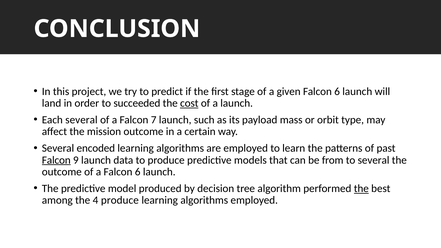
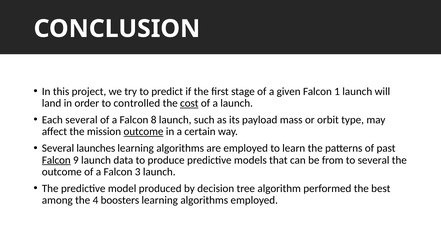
given Falcon 6: 6 -> 1
succeeded: succeeded -> controlled
7: 7 -> 8
outcome at (143, 132) underline: none -> present
encoded: encoded -> launches
a Falcon 6: 6 -> 3
the at (361, 189) underline: present -> none
4 produce: produce -> boosters
